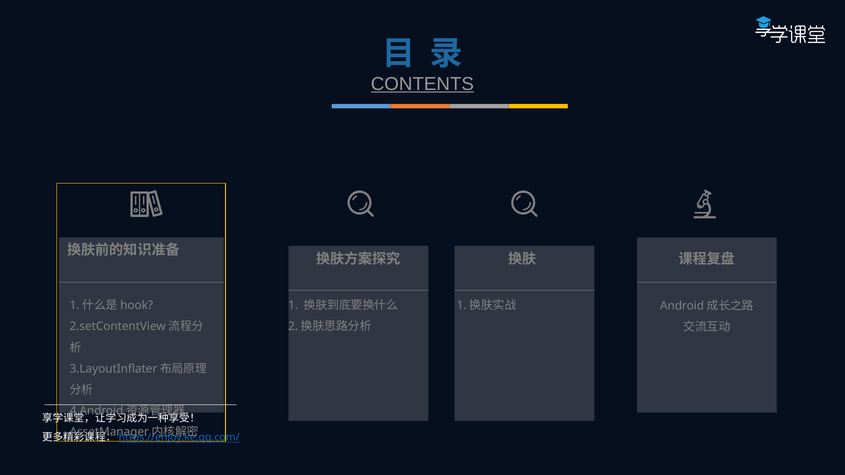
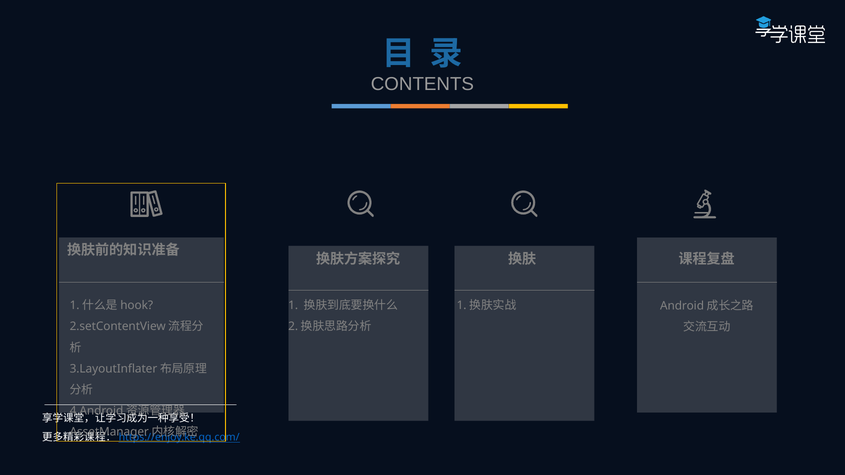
CONTENTS underline: present -> none
